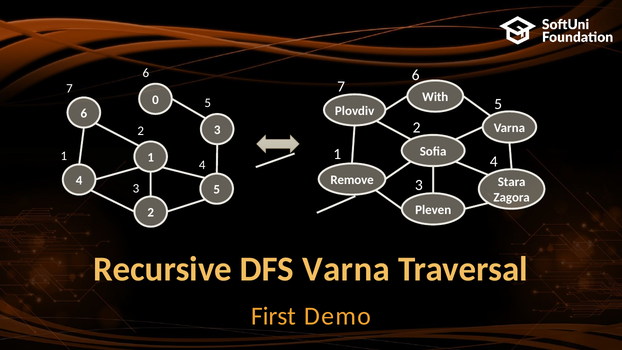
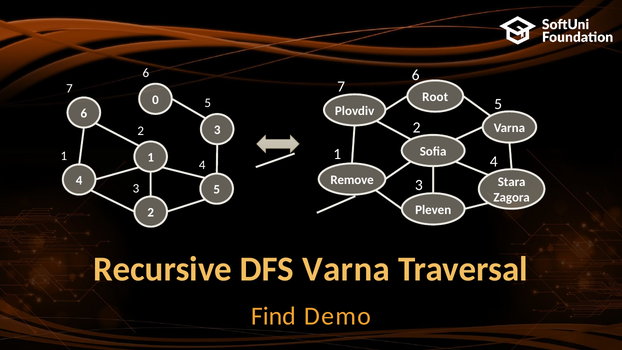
With: With -> Root
First: First -> Find
